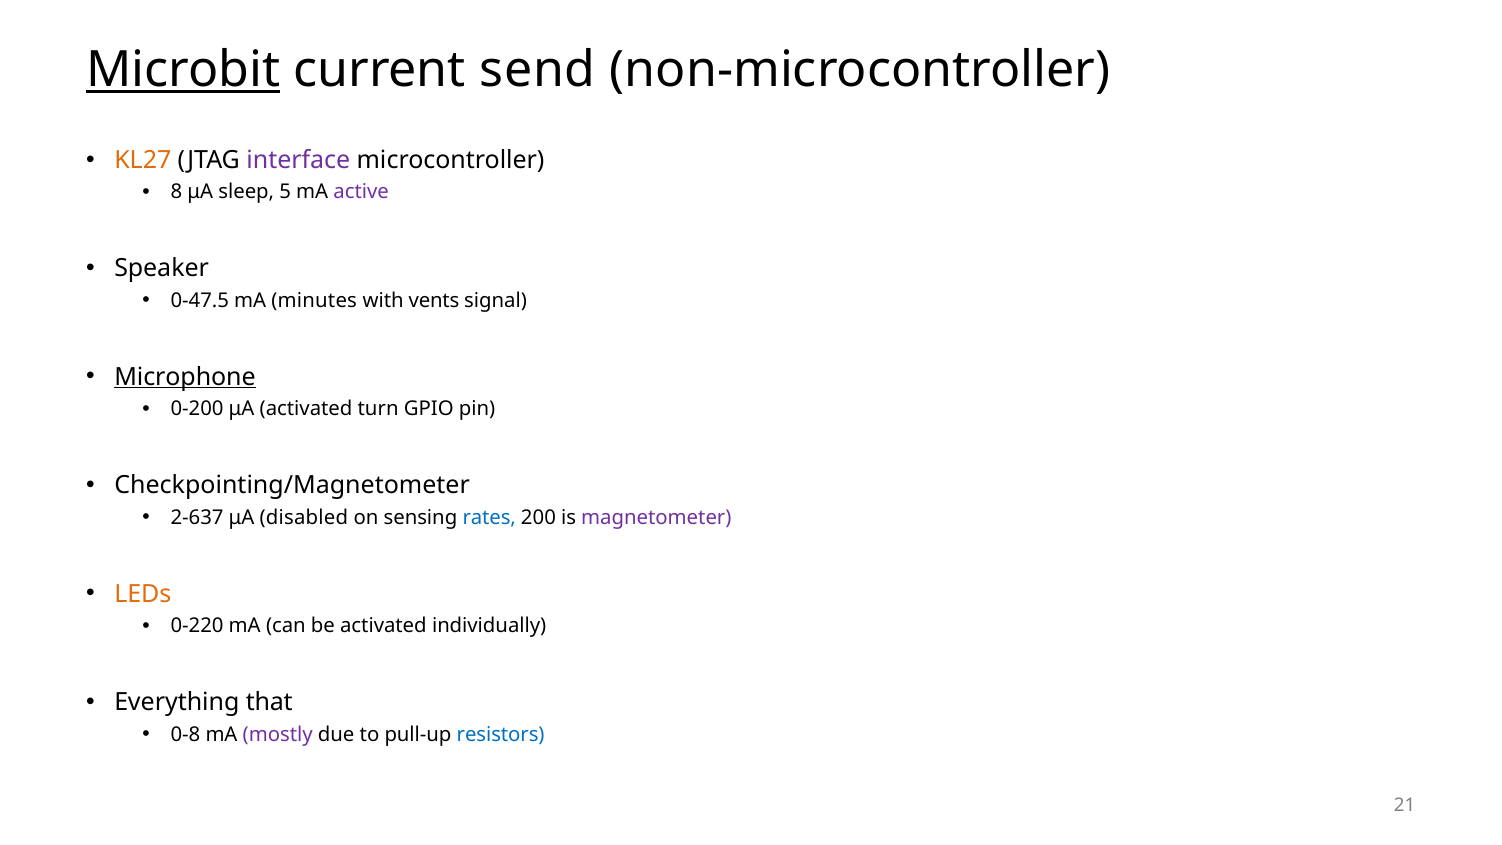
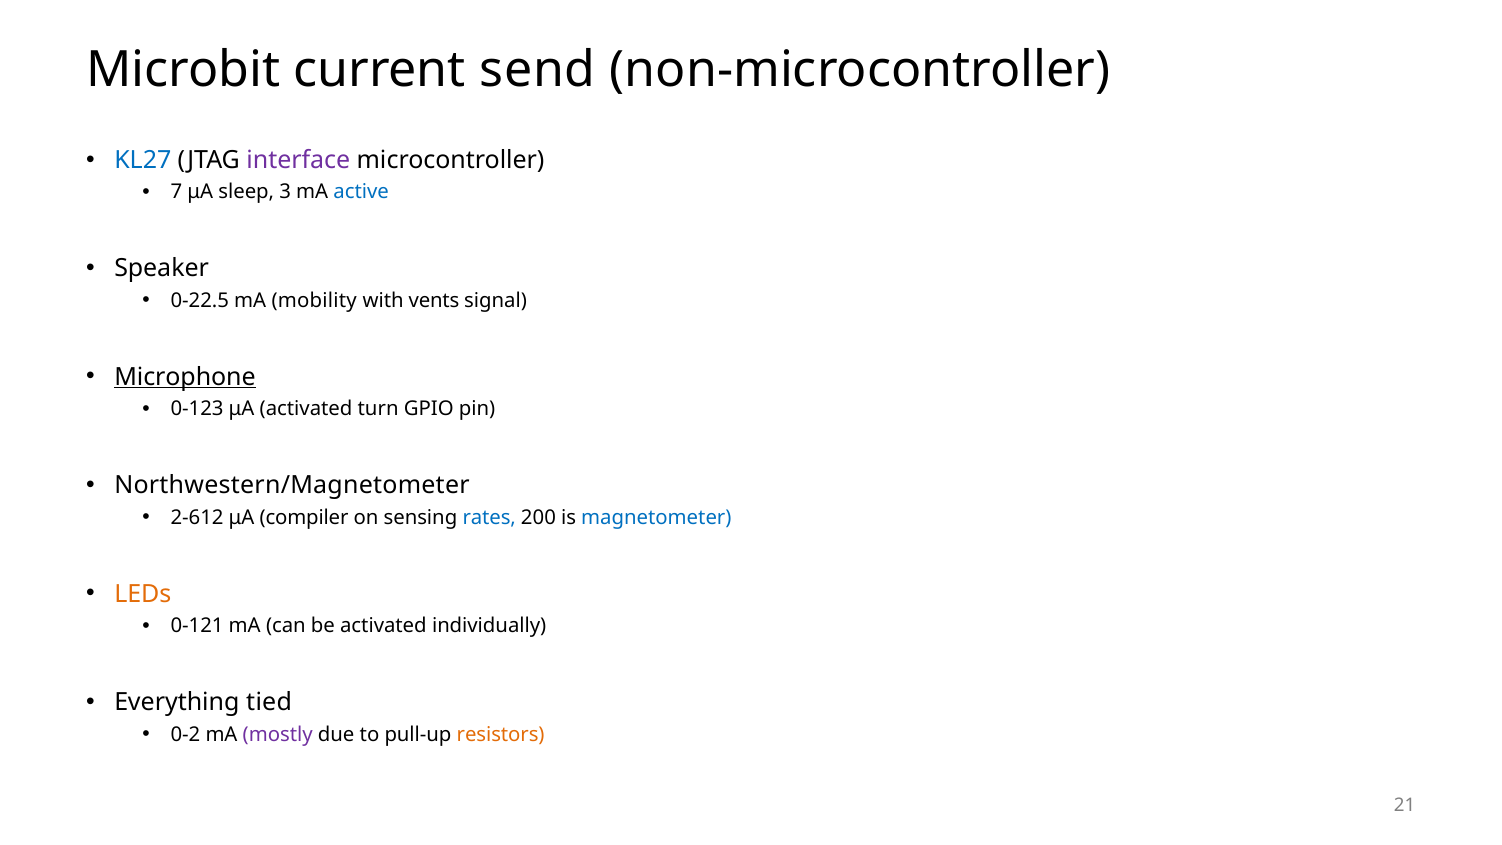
Microbit underline: present -> none
KL27 colour: orange -> blue
8: 8 -> 7
5: 5 -> 3
active colour: purple -> blue
0-47.5: 0-47.5 -> 0-22.5
minutes: minutes -> mobility
0-200: 0-200 -> 0-123
Checkpointing/Magnetometer: Checkpointing/Magnetometer -> Northwestern/Magnetometer
2-637: 2-637 -> 2-612
disabled: disabled -> compiler
magnetometer colour: purple -> blue
0-220: 0-220 -> 0-121
that: that -> tied
0-8: 0-8 -> 0-2
resistors colour: blue -> orange
